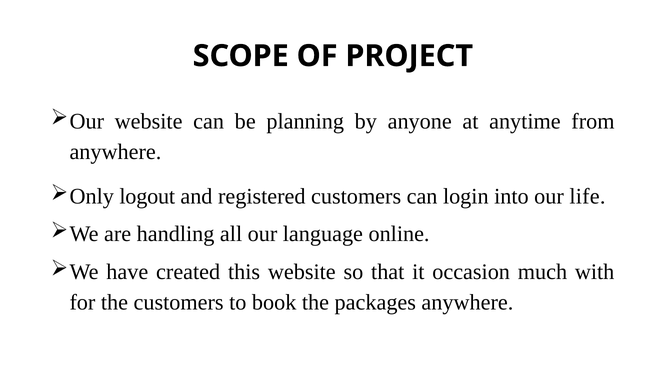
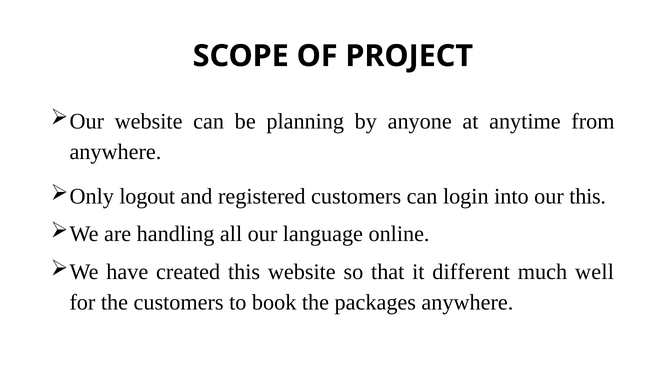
our life: life -> this
occasion: occasion -> different
with: with -> well
